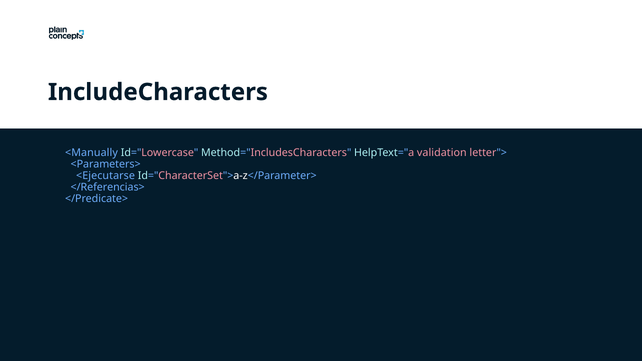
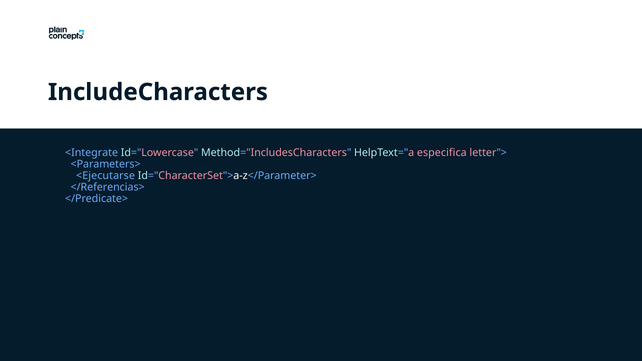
<Manually: <Manually -> <Integrate
validation: validation -> especifica
